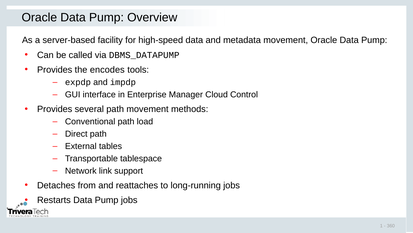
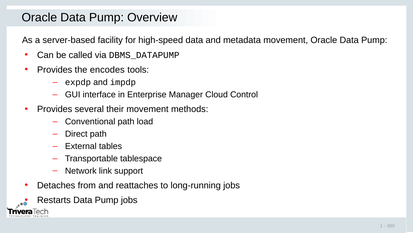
several path: path -> their
